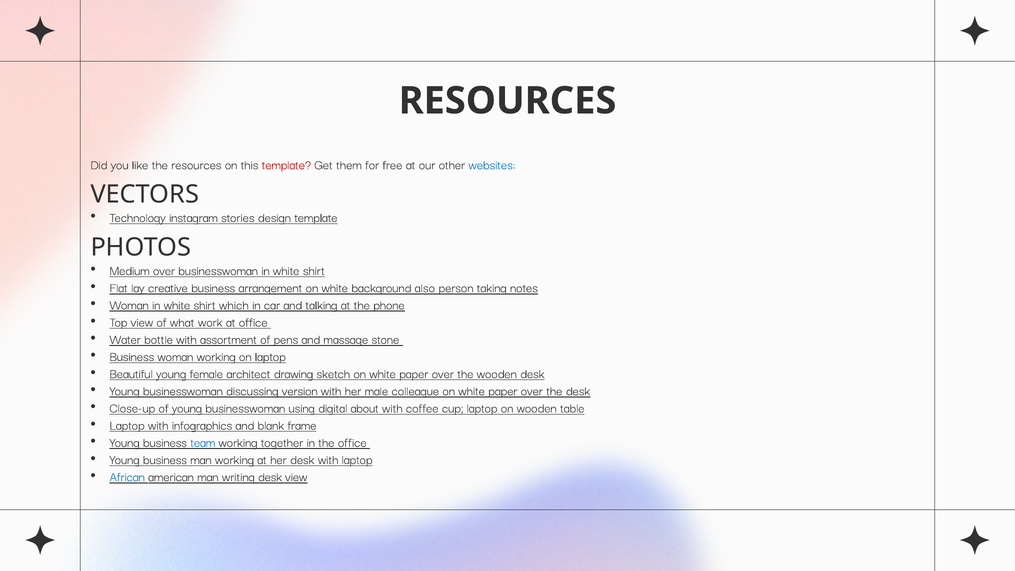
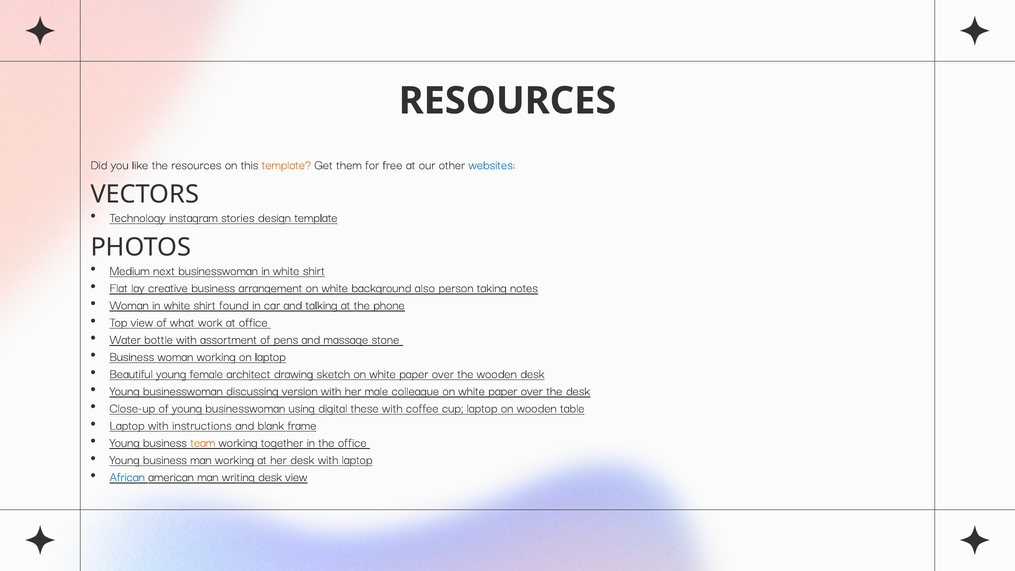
template at (286, 165) colour: red -> orange
Medium over: over -> next
which: which -> found
about: about -> these
infographics: infographics -> instructions
team colour: blue -> orange
